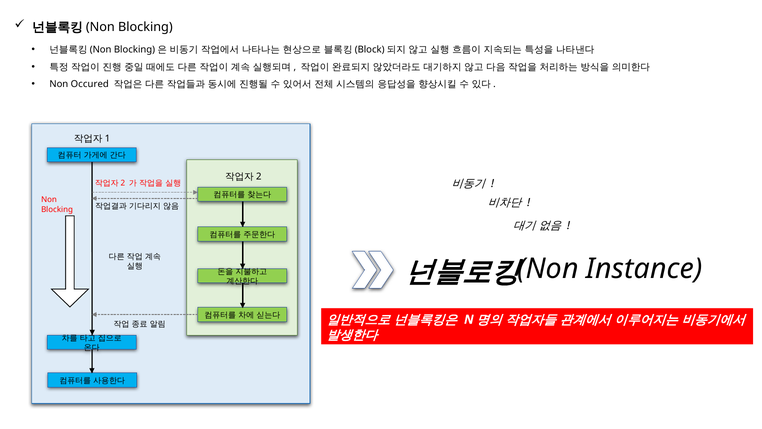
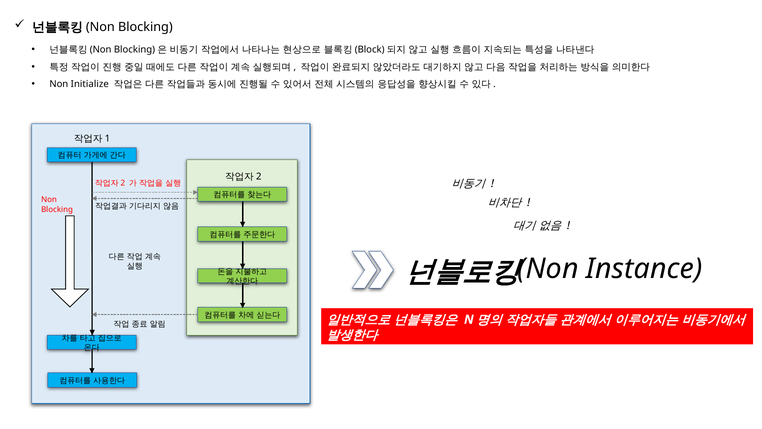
Occured: Occured -> Initialize
